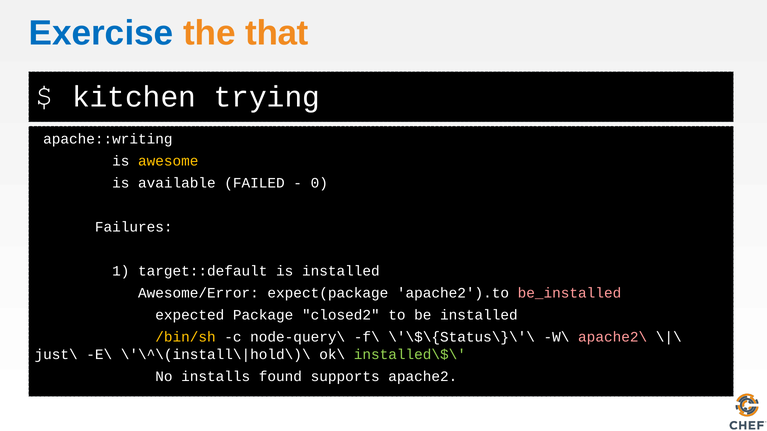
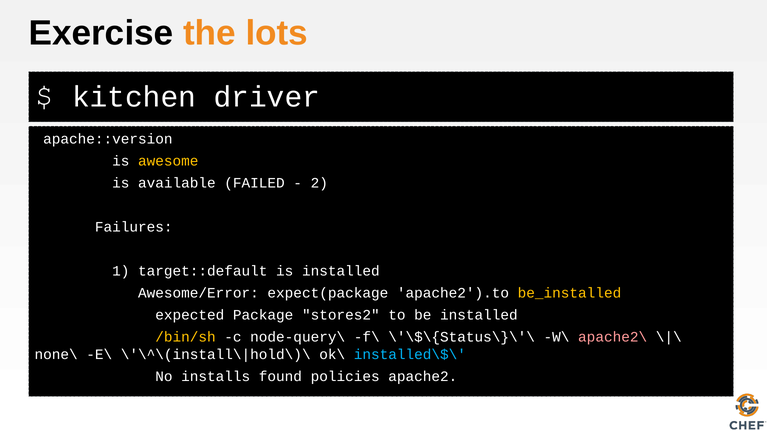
Exercise colour: blue -> black
that: that -> lots
trying: trying -> driver
apache::writing: apache::writing -> apache::version
0: 0 -> 2
be_installed colour: pink -> yellow
closed2: closed2 -> stores2
just\: just\ -> none\
installed\$\ colour: light green -> light blue
supports: supports -> policies
